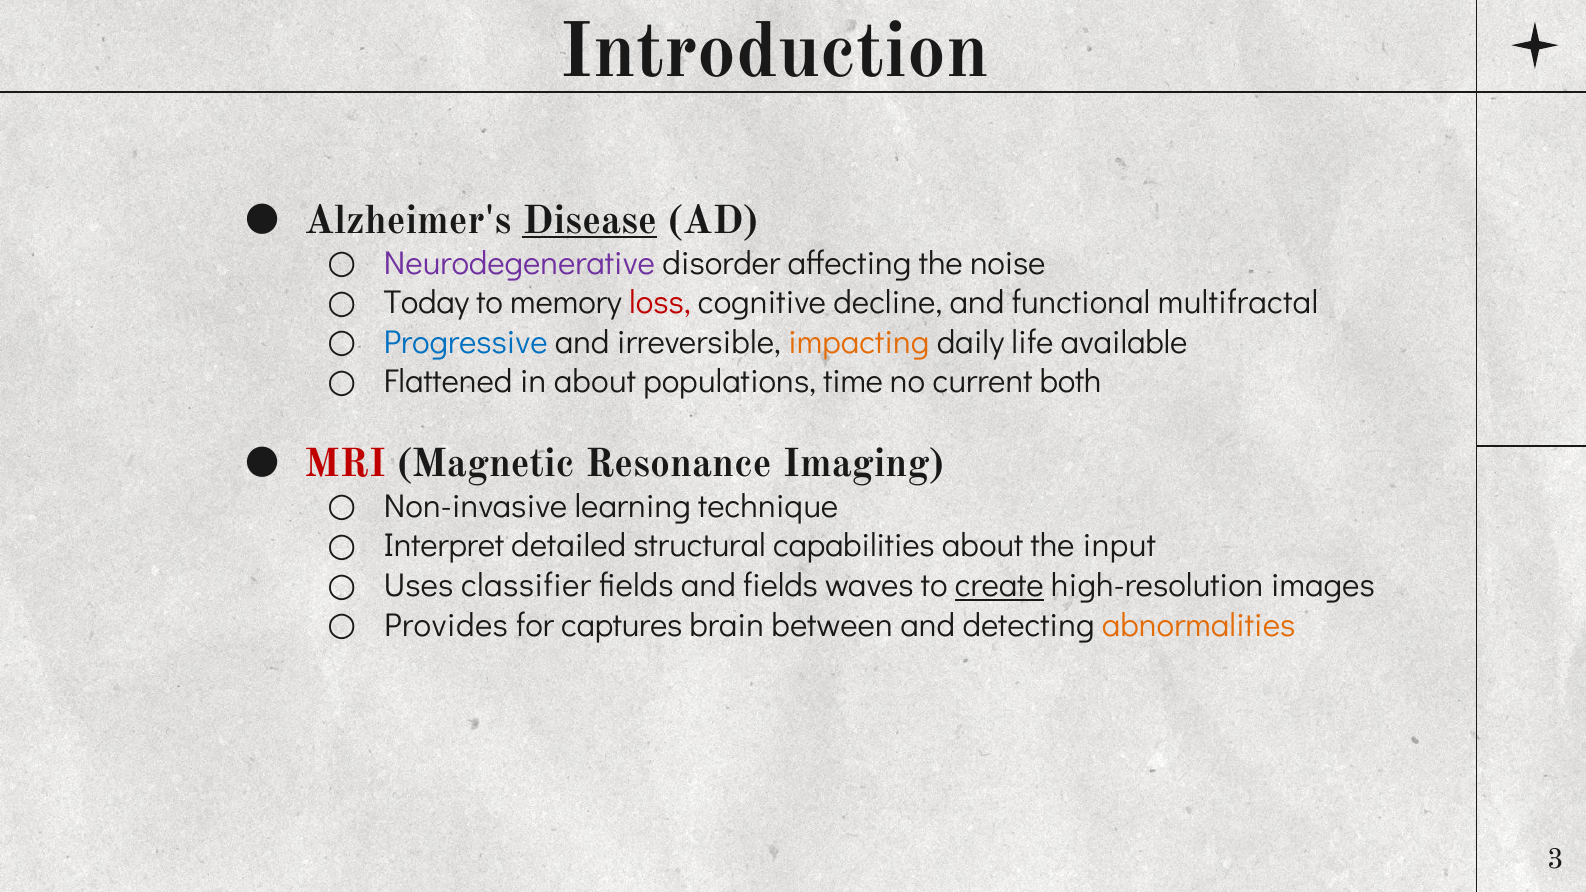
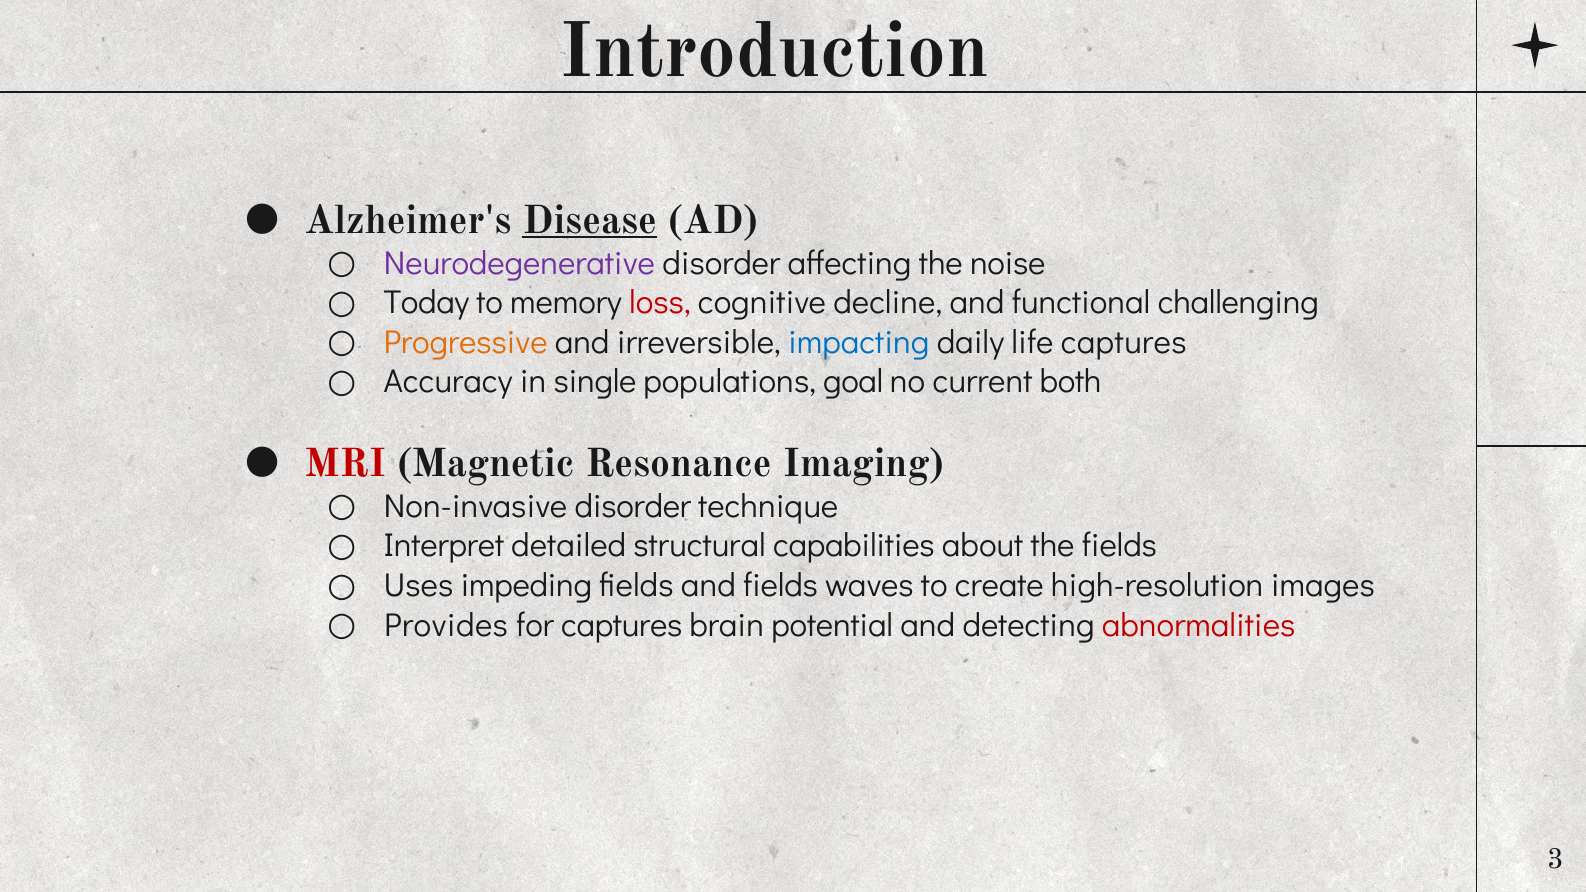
multifractal: multifractal -> challenging
Progressive colour: blue -> orange
impacting colour: orange -> blue
life available: available -> captures
Flattened: Flattened -> Accuracy
in about: about -> single
time: time -> goal
Non-invasive learning: learning -> disorder
the input: input -> fields
classifier: classifier -> impeding
create underline: present -> none
between: between -> potential
abnormalities colour: orange -> red
